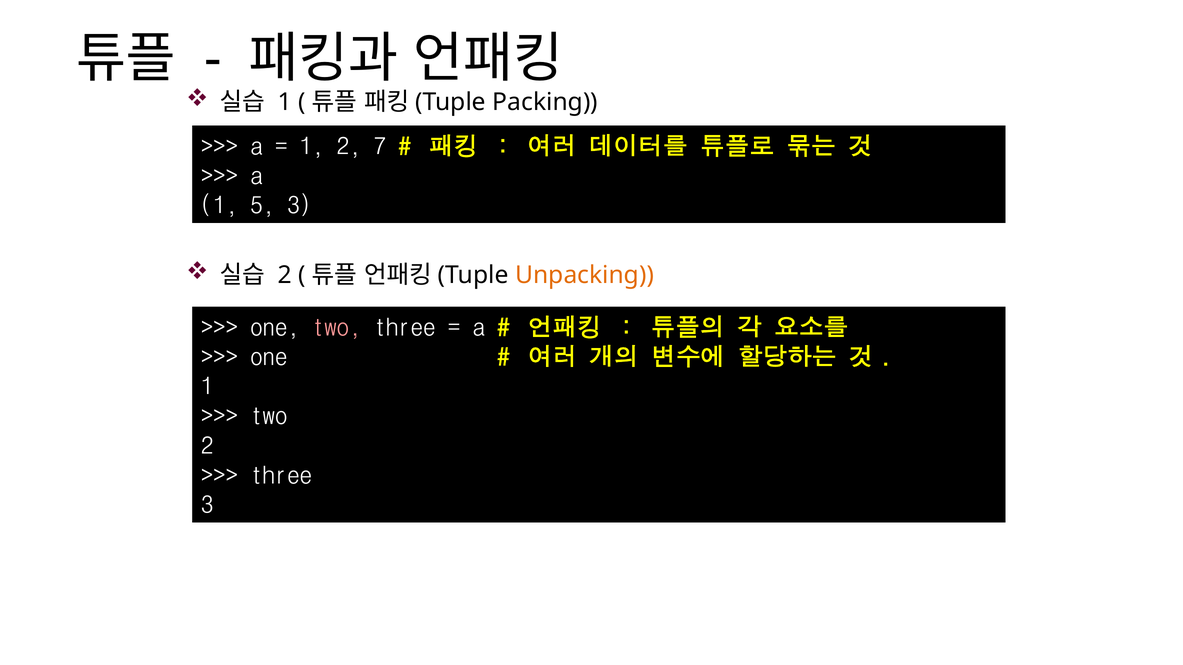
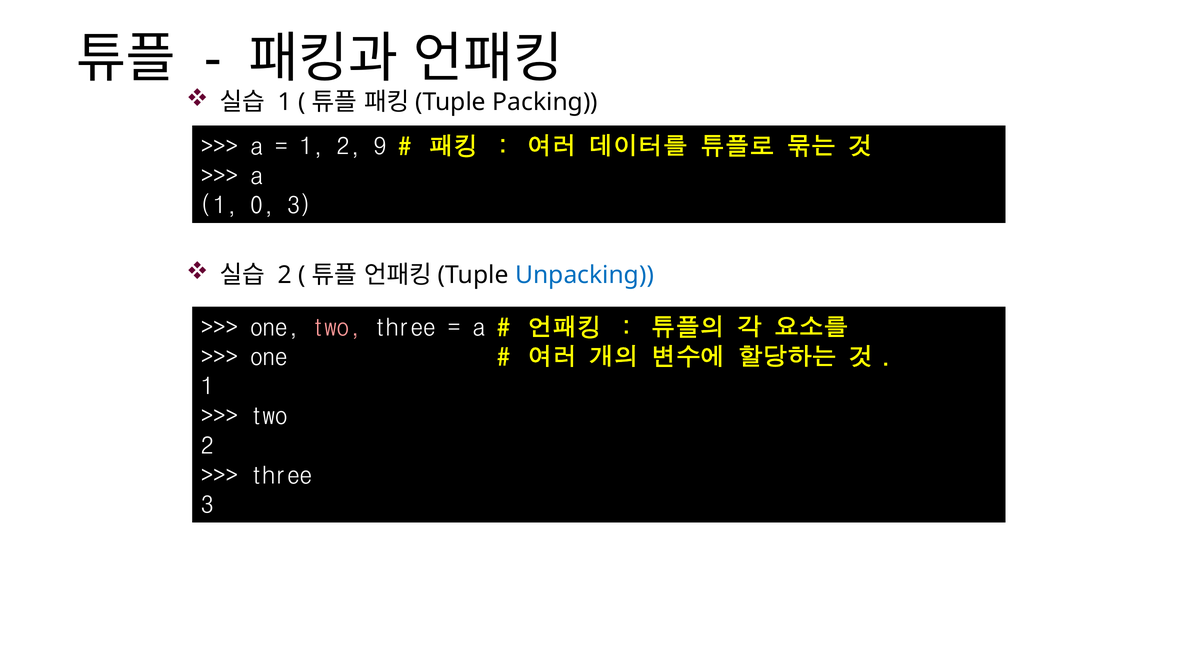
7: 7 -> 9
5: 5 -> 0
Unpacking colour: orange -> blue
